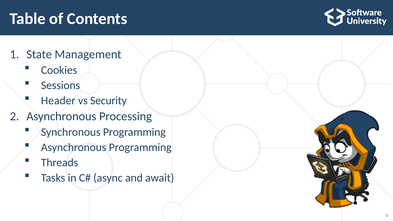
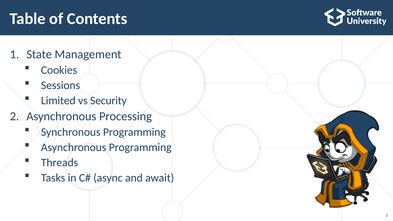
Header: Header -> Limited
